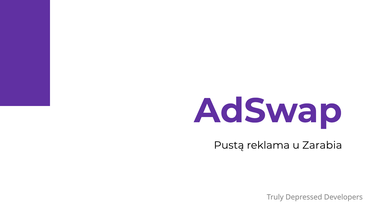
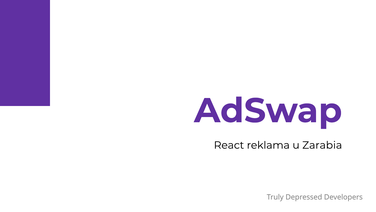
Pustą: Pustą -> React
